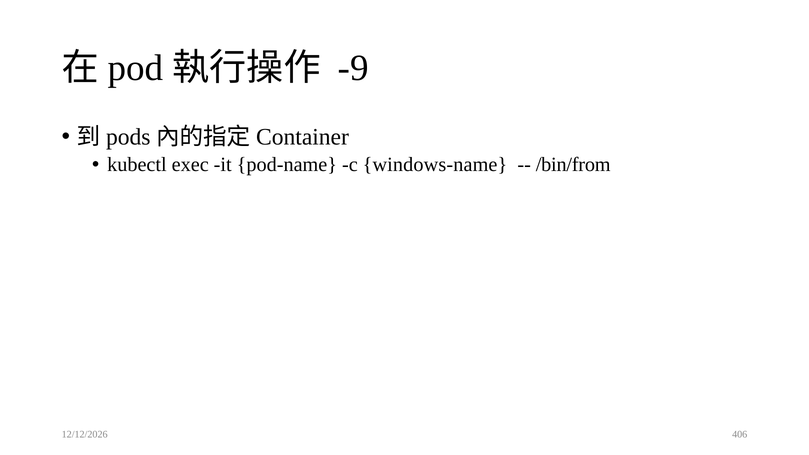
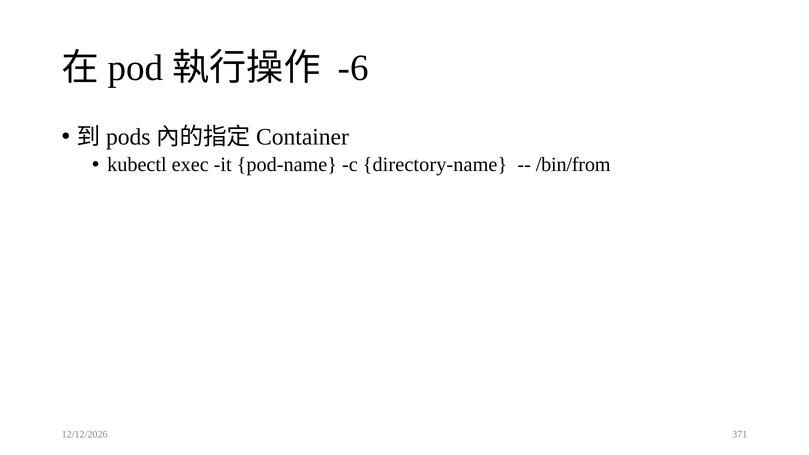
-9: -9 -> -6
windows-name: windows-name -> directory-name
406: 406 -> 371
